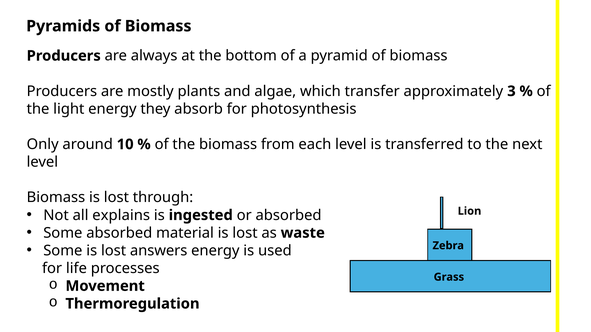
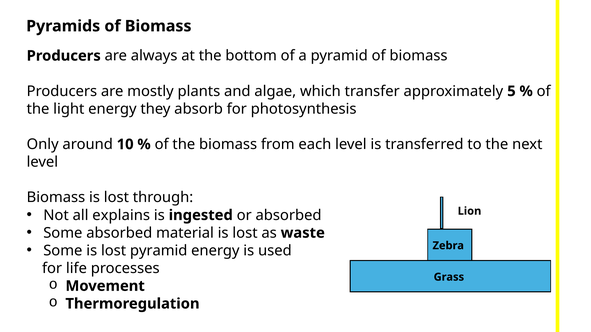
3: 3 -> 5
lost answers: answers -> pyramid
